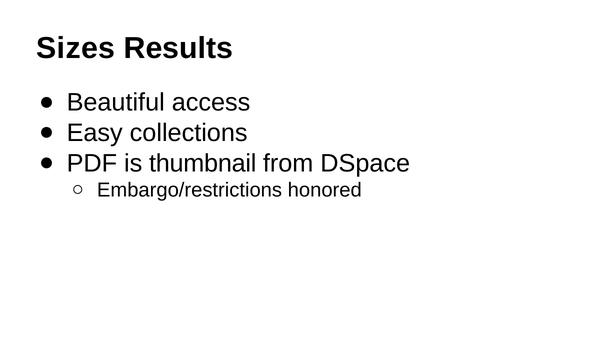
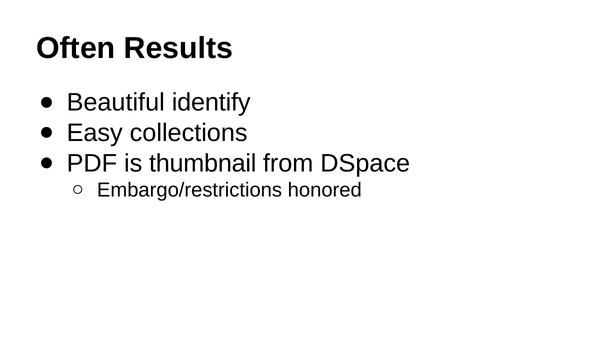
Sizes: Sizes -> Often
access: access -> identify
